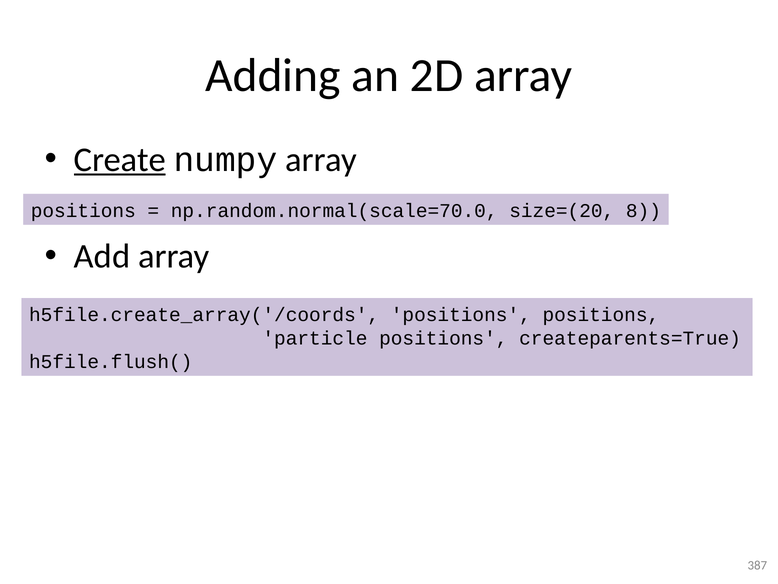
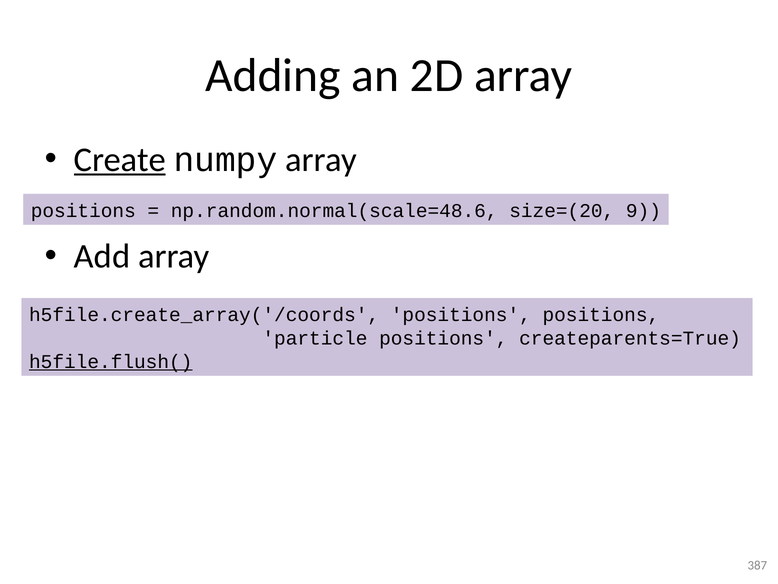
np.random.normal(scale=70.0: np.random.normal(scale=70.0 -> np.random.normal(scale=48.6
8: 8 -> 9
h5file.flush( underline: none -> present
